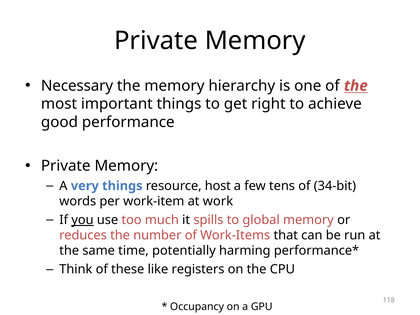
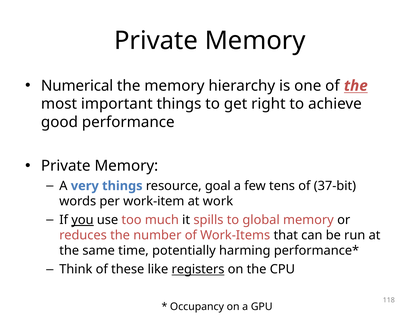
Necessary: Necessary -> Numerical
host: host -> goal
34-bit: 34-bit -> 37-bit
registers underline: none -> present
